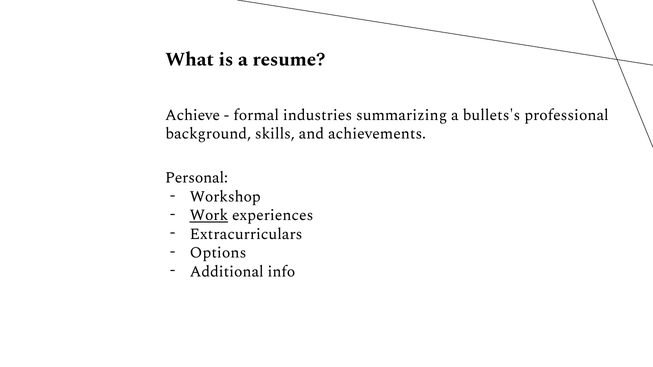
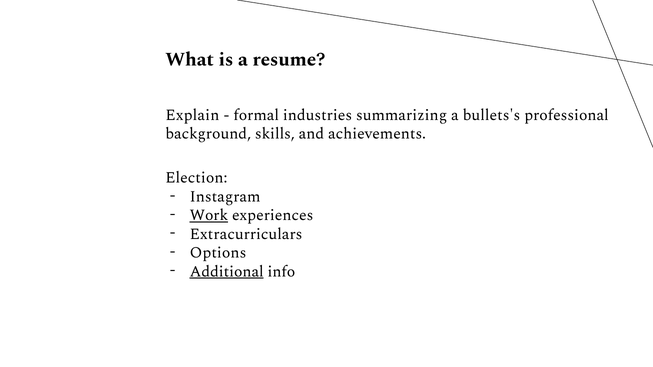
Achieve: Achieve -> Explain
Personal: Personal -> Election
Workshop: Workshop -> Instagram
Additional underline: none -> present
